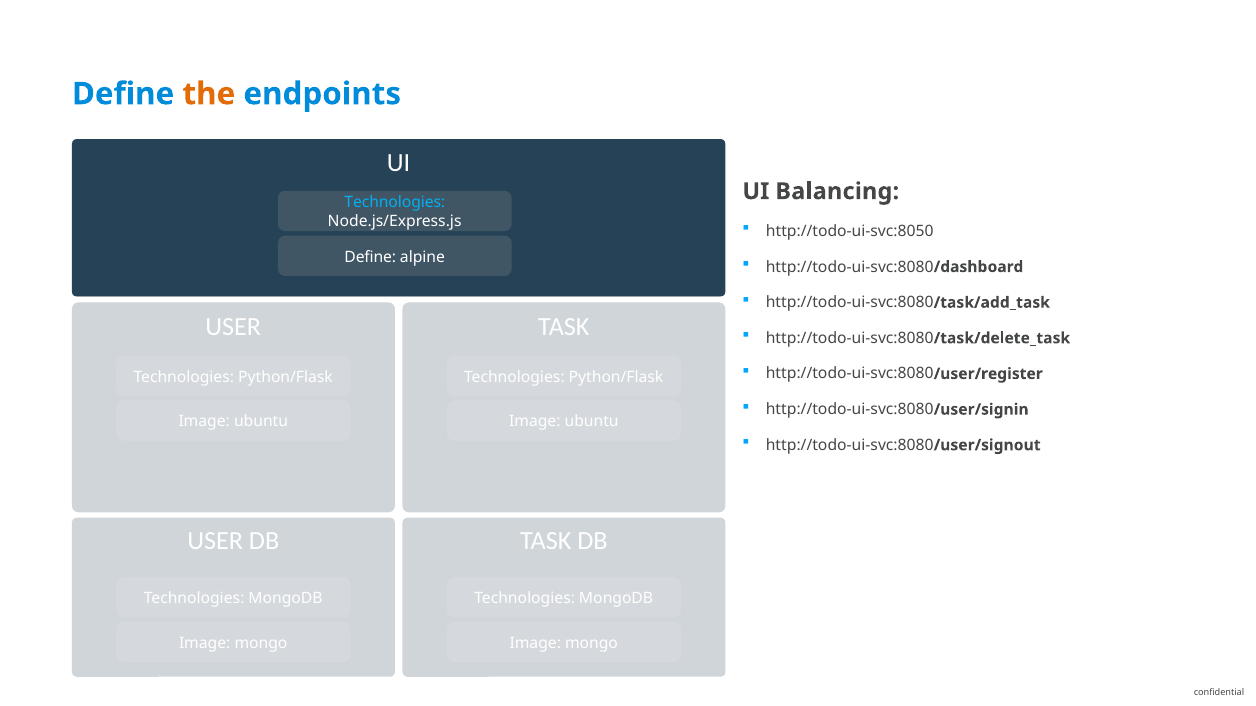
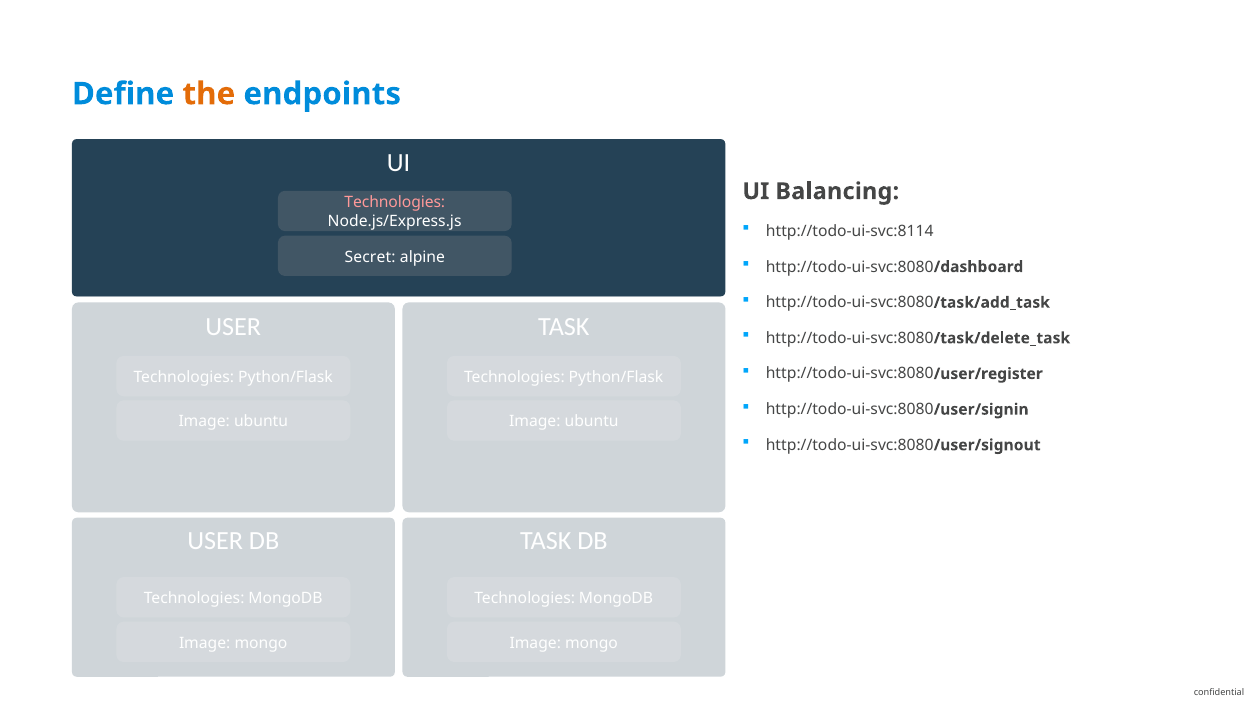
Technologies at (395, 203) colour: light blue -> pink
http://todo-ui-svc:8050: http://todo-ui-svc:8050 -> http://todo-ui-svc:8114
Define at (370, 257): Define -> Secret
